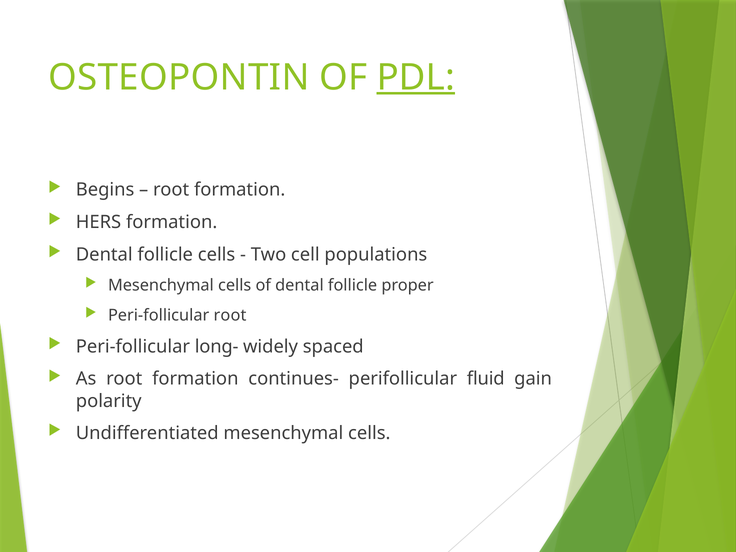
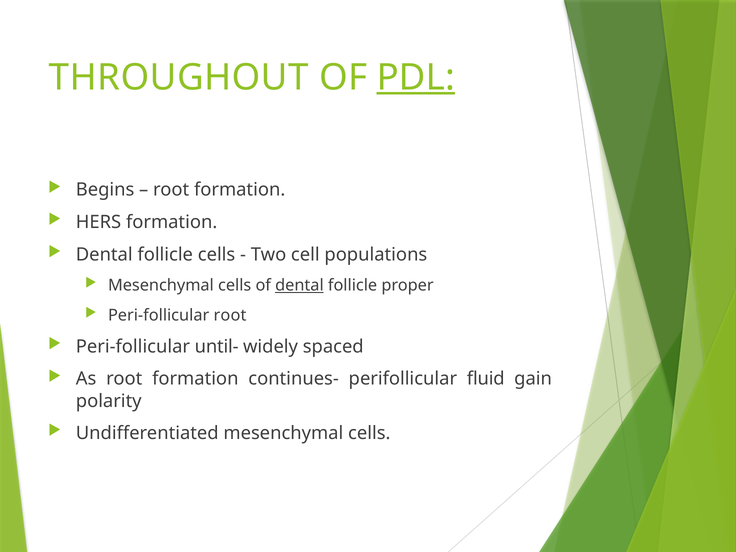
OSTEOPONTIN: OSTEOPONTIN -> THROUGHOUT
dental at (299, 285) underline: none -> present
long-: long- -> until-
